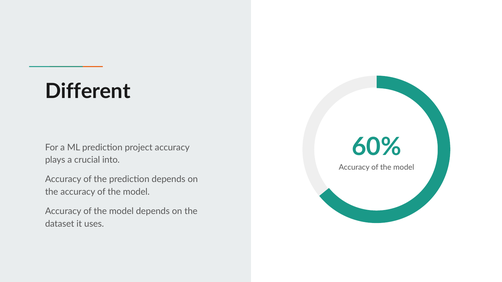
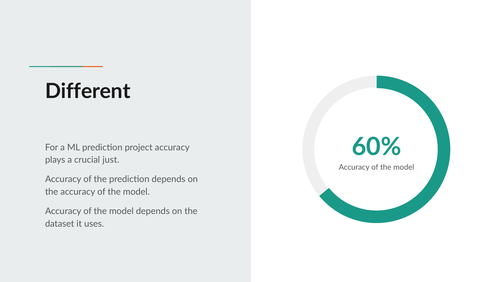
into: into -> just
